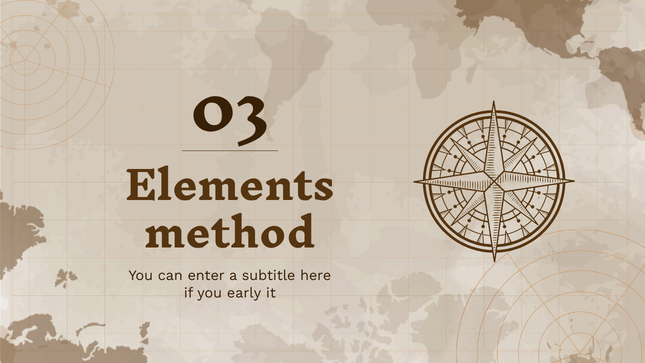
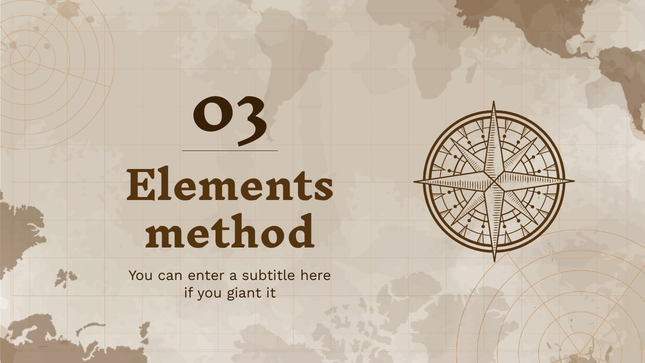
early: early -> giant
